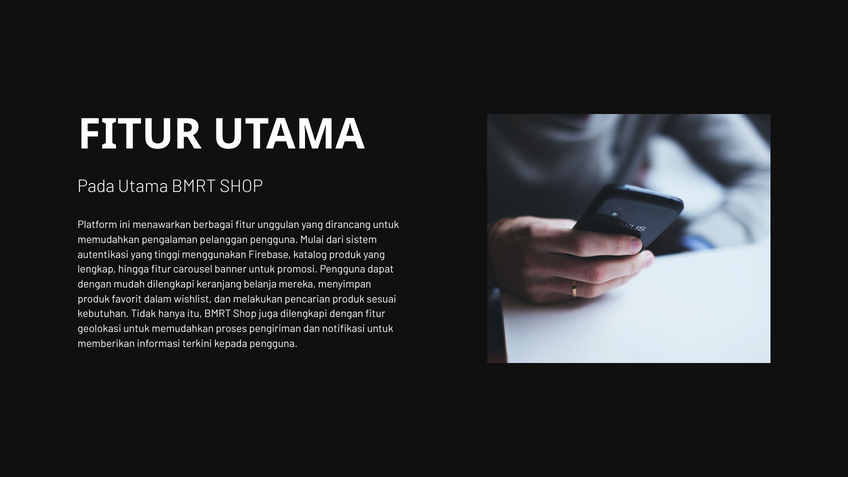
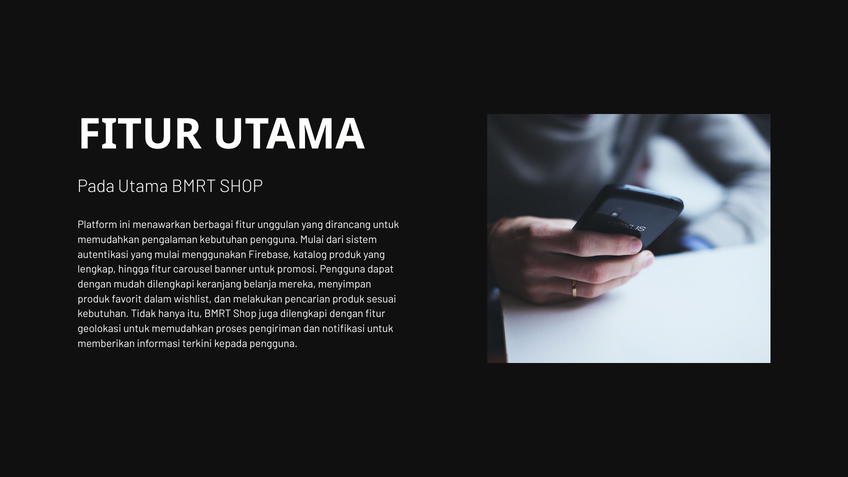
pengalaman pelanggan: pelanggan -> kebutuhan
yang tinggi: tinggi -> mulai
